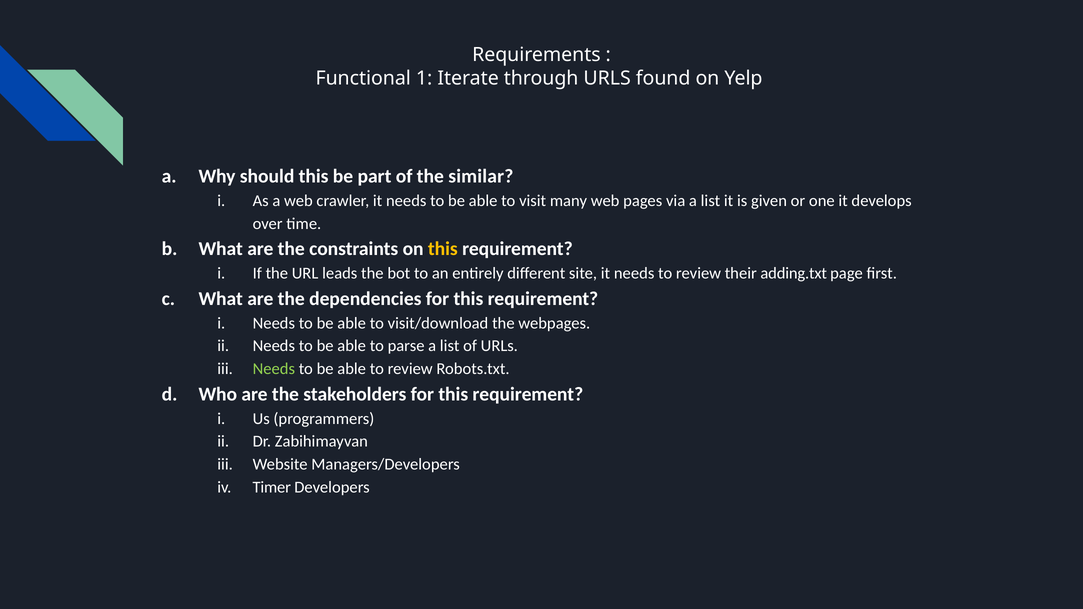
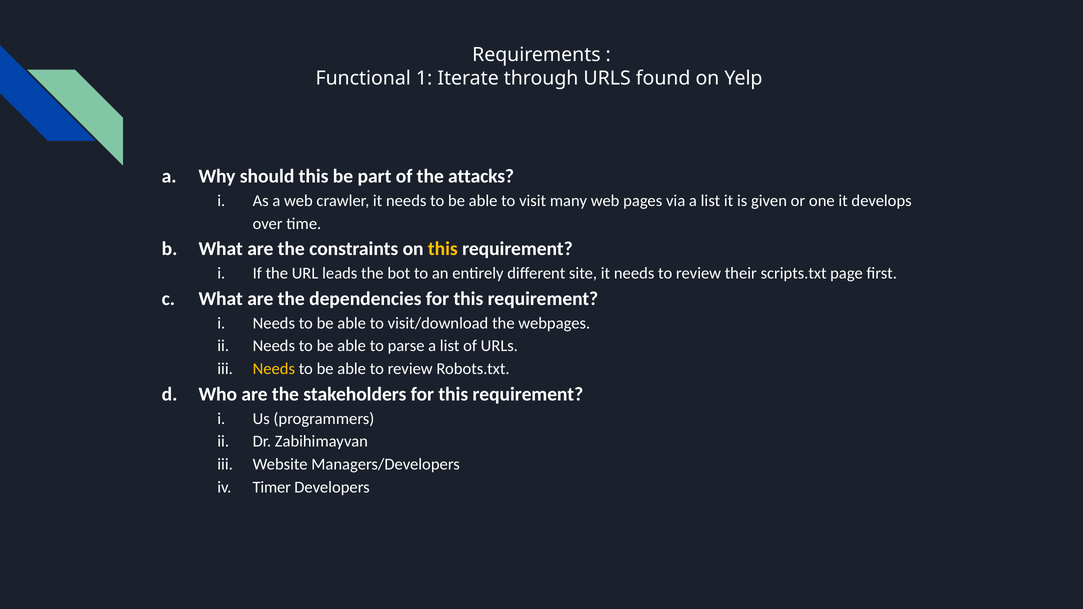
similar: similar -> attacks
adding.txt: adding.txt -> scripts.txt
Needs at (274, 369) colour: light green -> yellow
